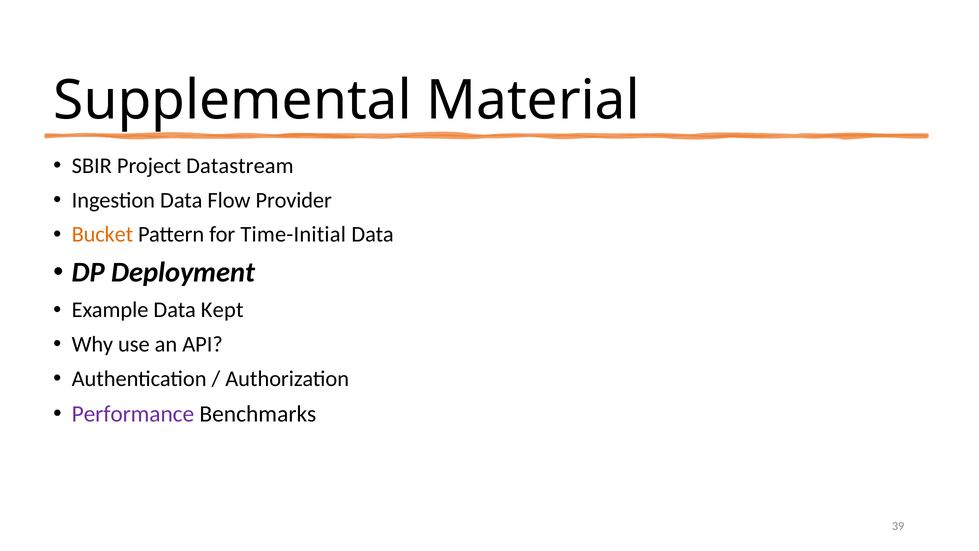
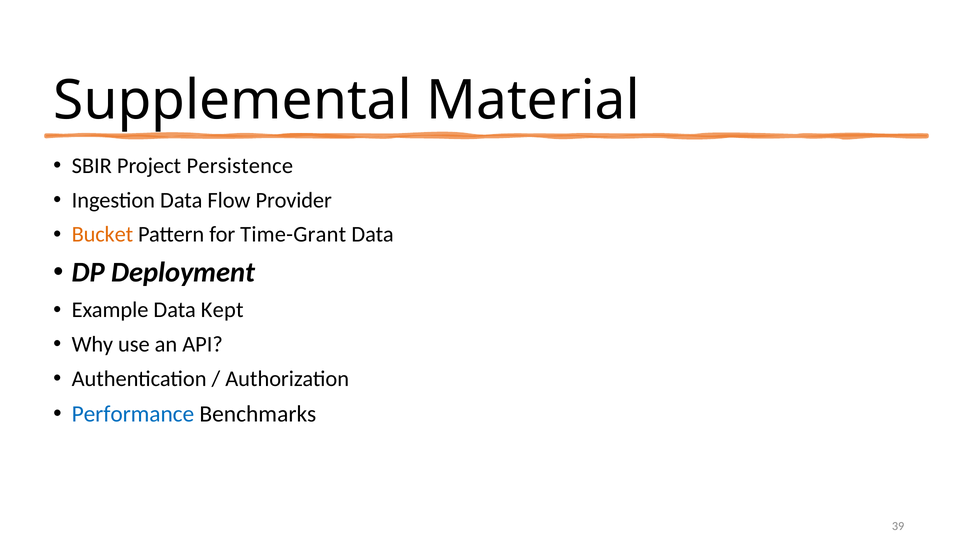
Datastream: Datastream -> Persistence
Time-Initial: Time-Initial -> Time-Grant
Performance colour: purple -> blue
